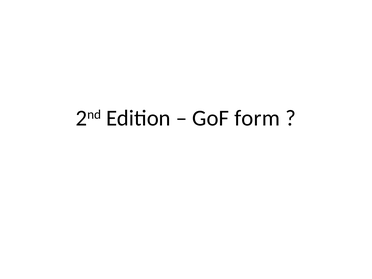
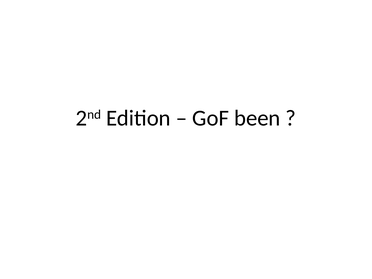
form: form -> been
